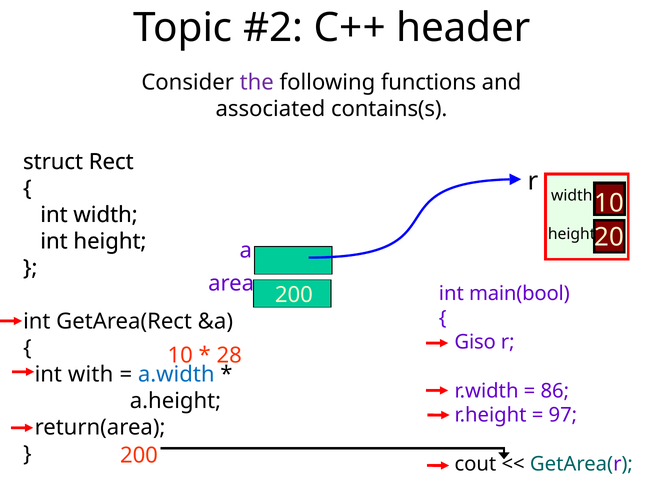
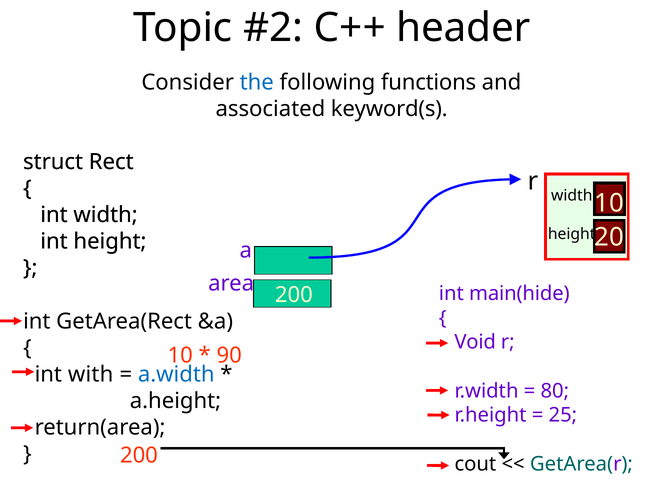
the colour: purple -> blue
contains(s: contains(s -> keyword(s
main(bool: main(bool -> main(hide
Giso: Giso -> Void
28: 28 -> 90
86: 86 -> 80
97: 97 -> 25
